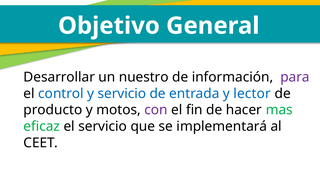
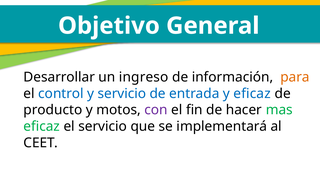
nuestro: nuestro -> ingreso
para colour: purple -> orange
y lector: lector -> eficaz
